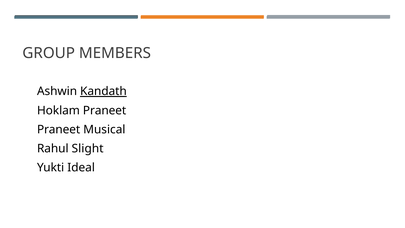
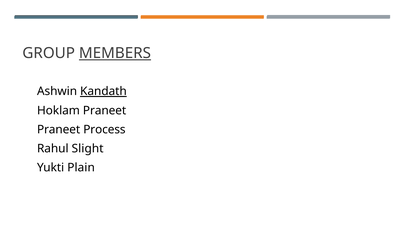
MEMBERS underline: none -> present
Musical: Musical -> Process
Ideal: Ideal -> Plain
